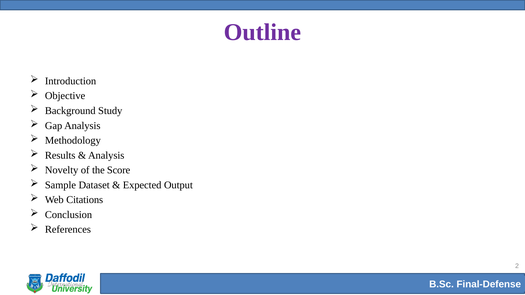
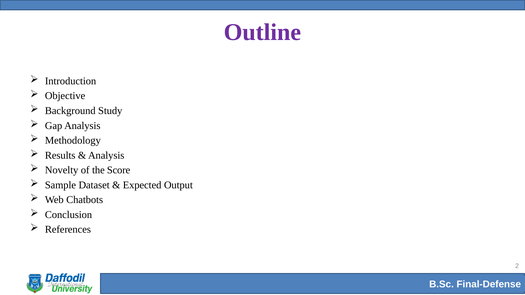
Citations: Citations -> Chatbots
